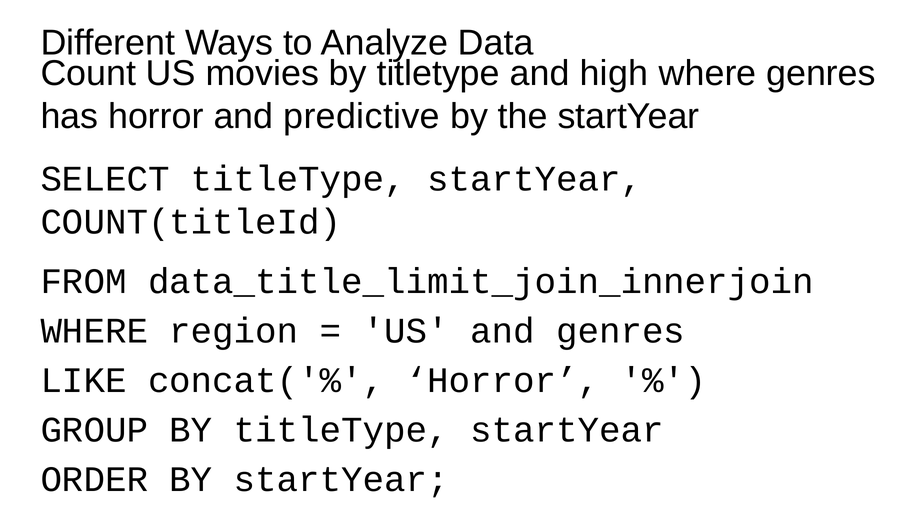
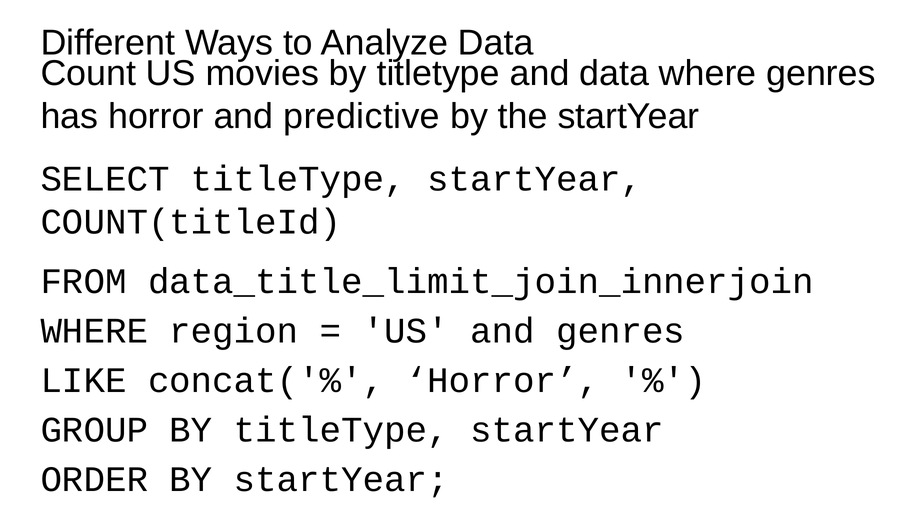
and high: high -> data
